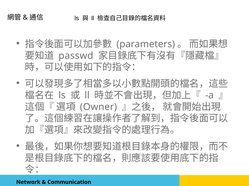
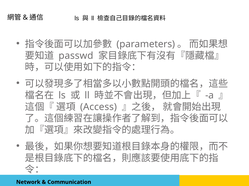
Owner: Owner -> Access
